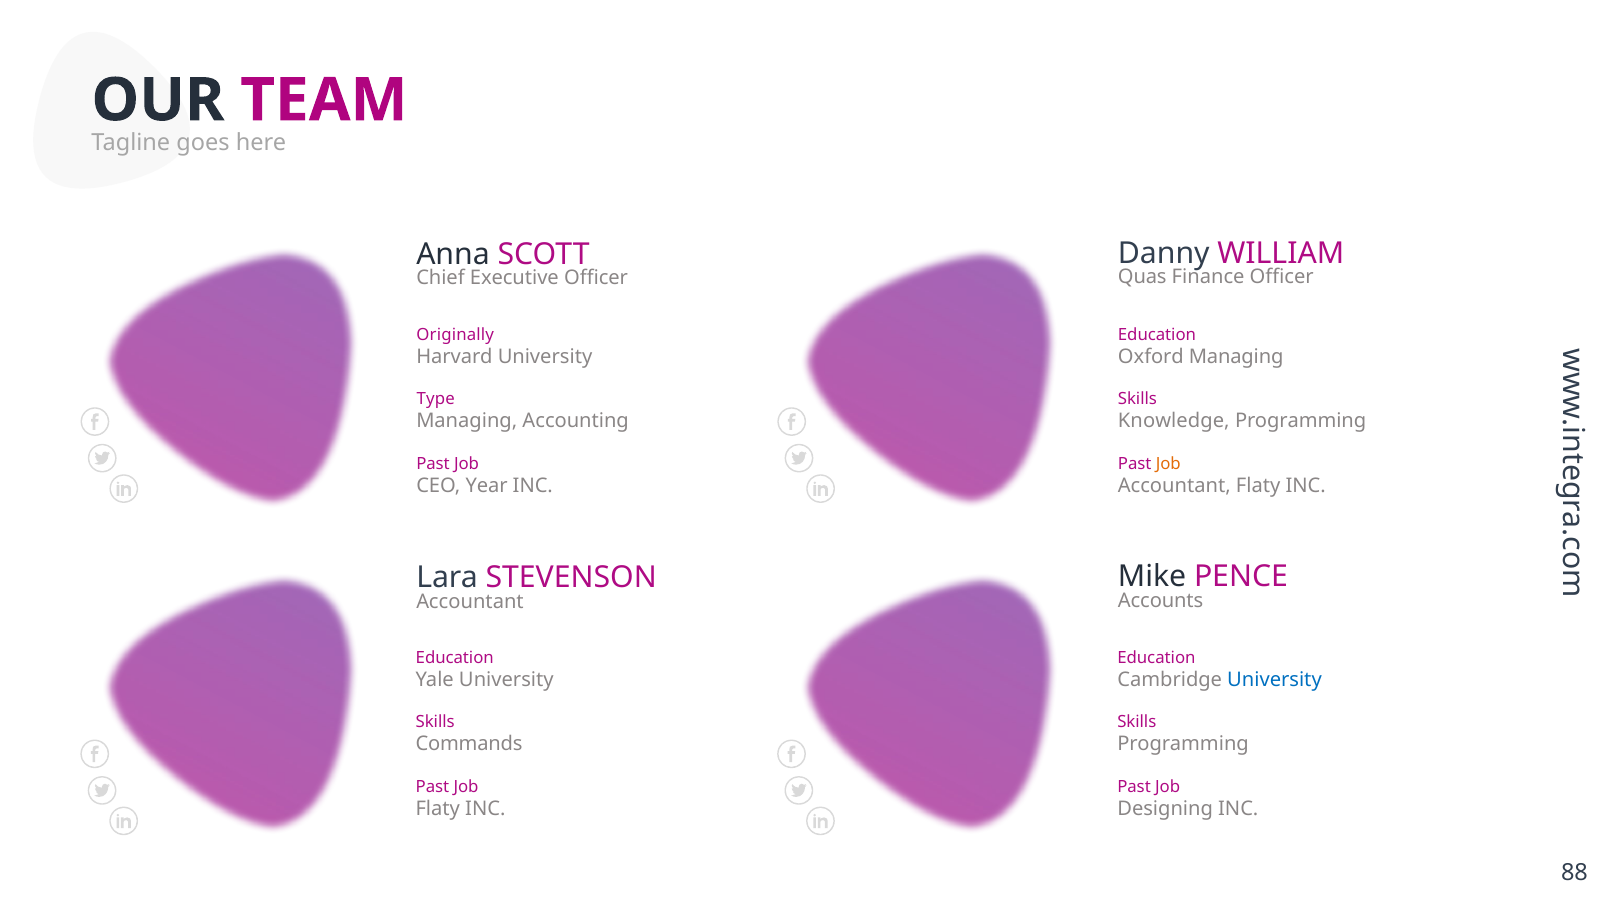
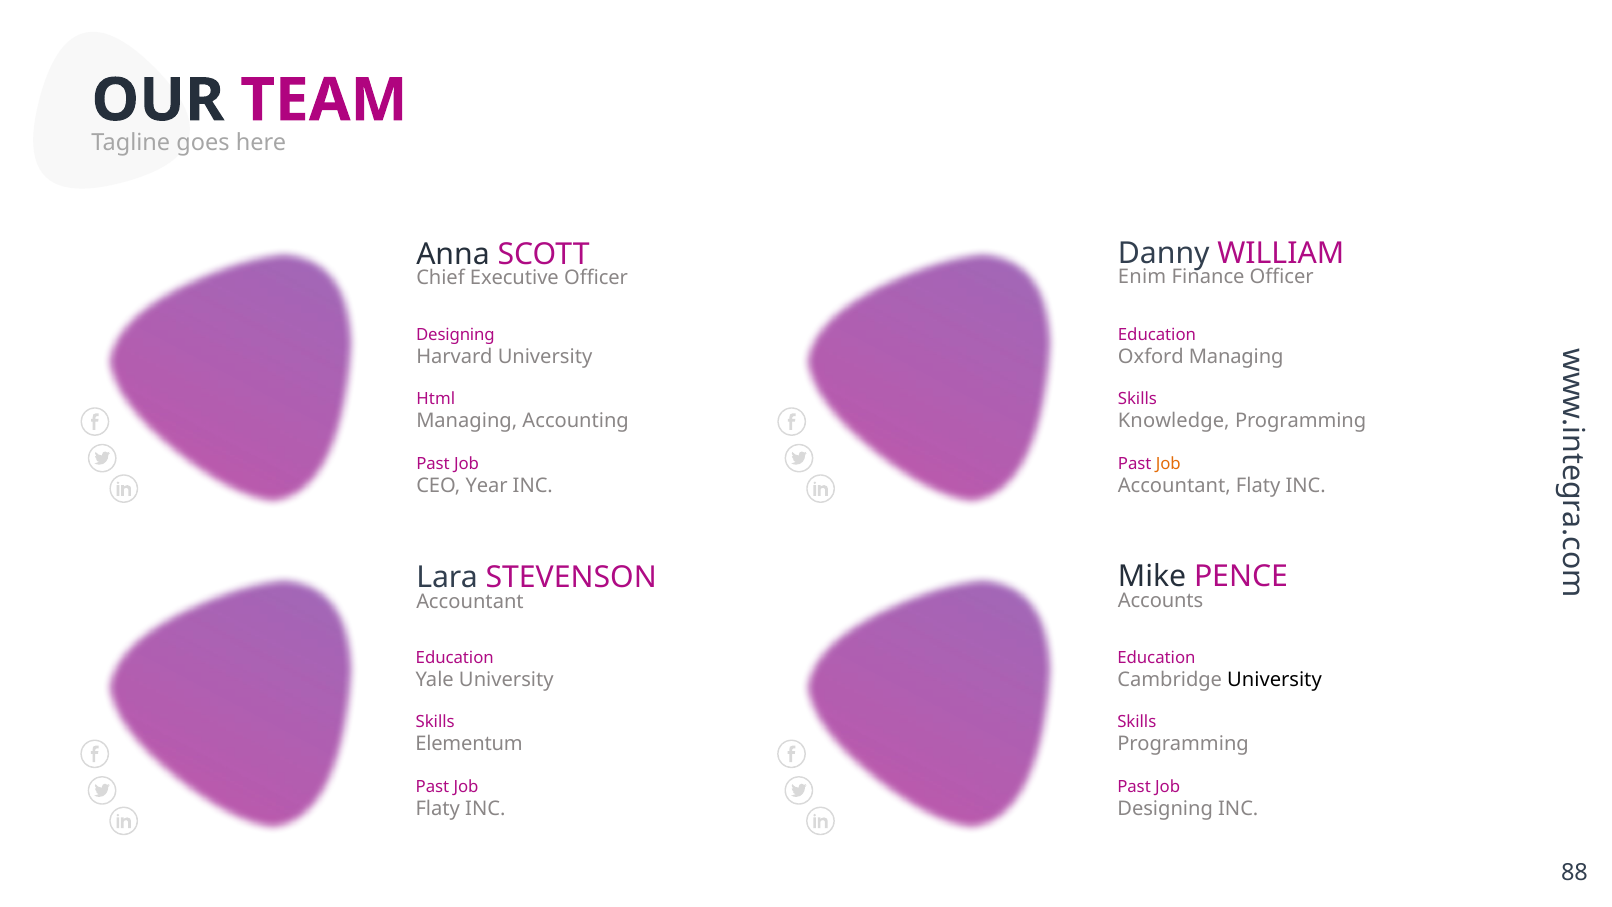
Quas: Quas -> Enim
Originally at (455, 335): Originally -> Designing
Type: Type -> Html
University at (1274, 680) colour: blue -> black
Commands: Commands -> Elementum
